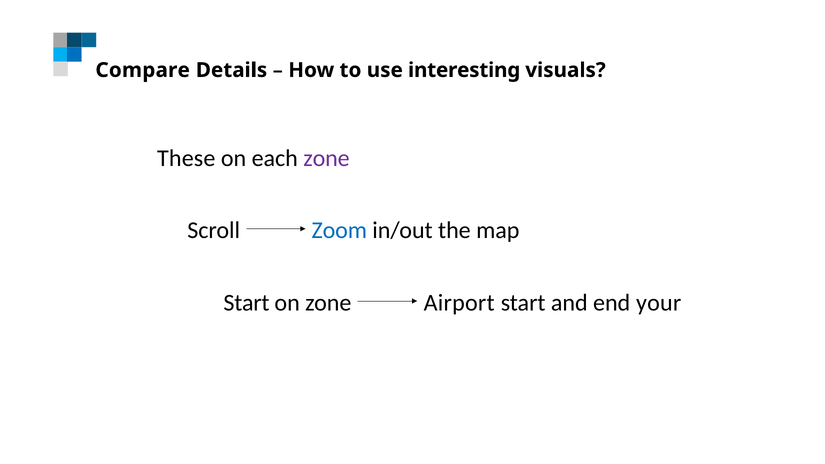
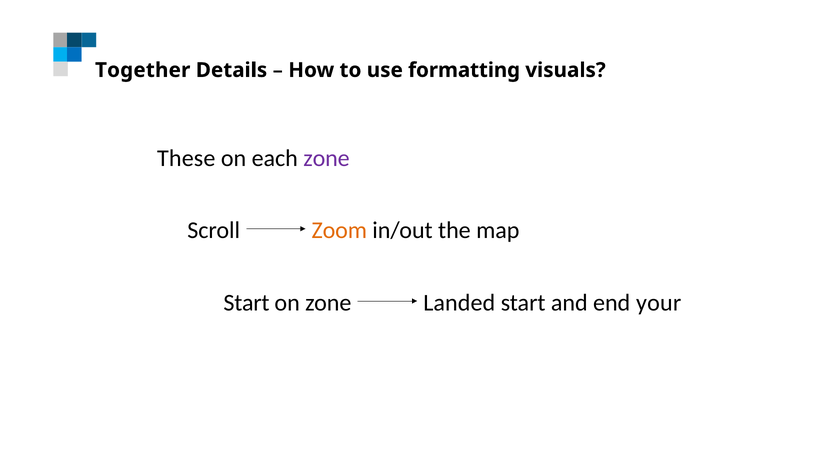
Compare: Compare -> Together
interesting: interesting -> formatting
Zoom colour: blue -> orange
Airport: Airport -> Landed
